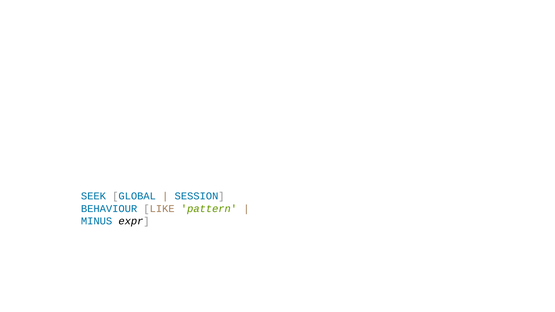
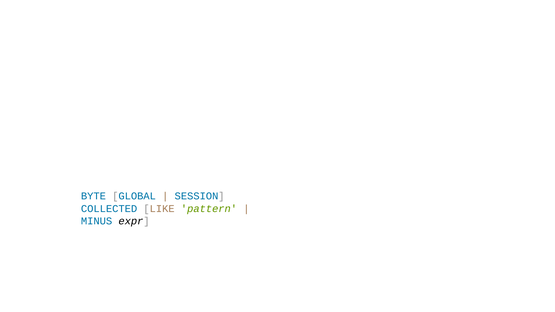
SEEK: SEEK -> BYTE
BEHAVIOUR: BEHAVIOUR -> COLLECTED
